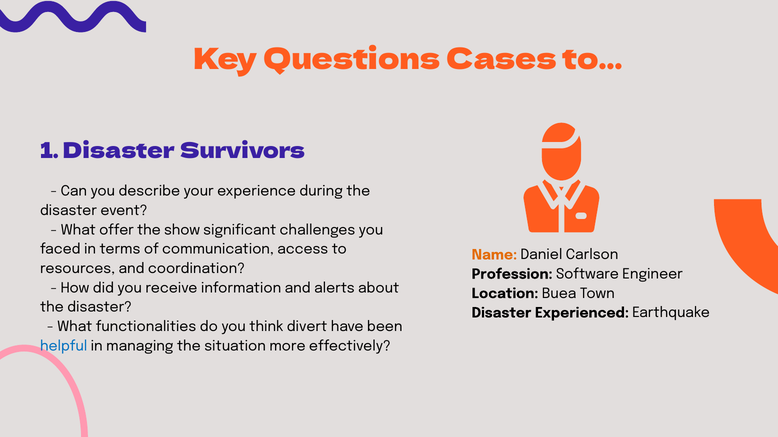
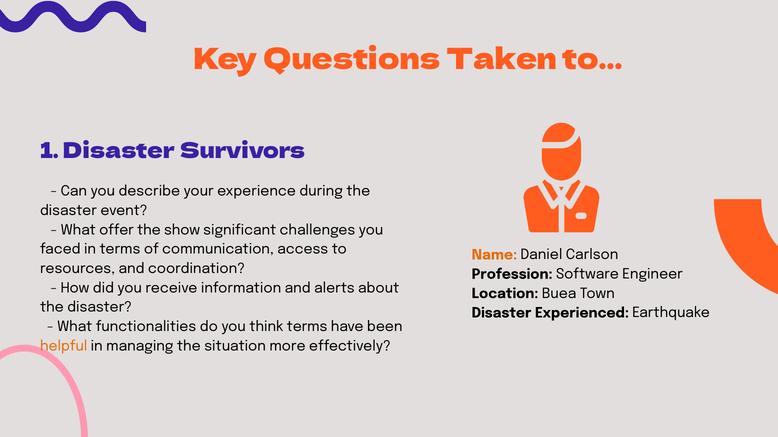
Cases: Cases -> Taken
think divert: divert -> terms
helpful colour: blue -> orange
